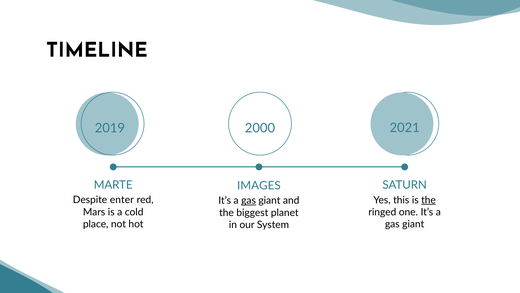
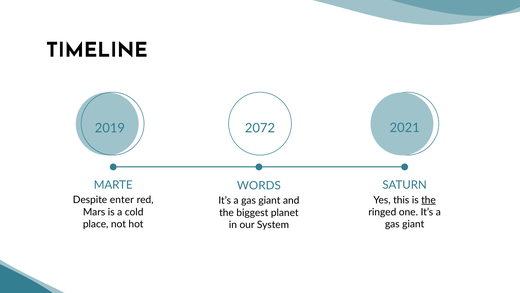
2000: 2000 -> 2072
IMAGES: IMAGES -> WORDS
gas at (249, 200) underline: present -> none
